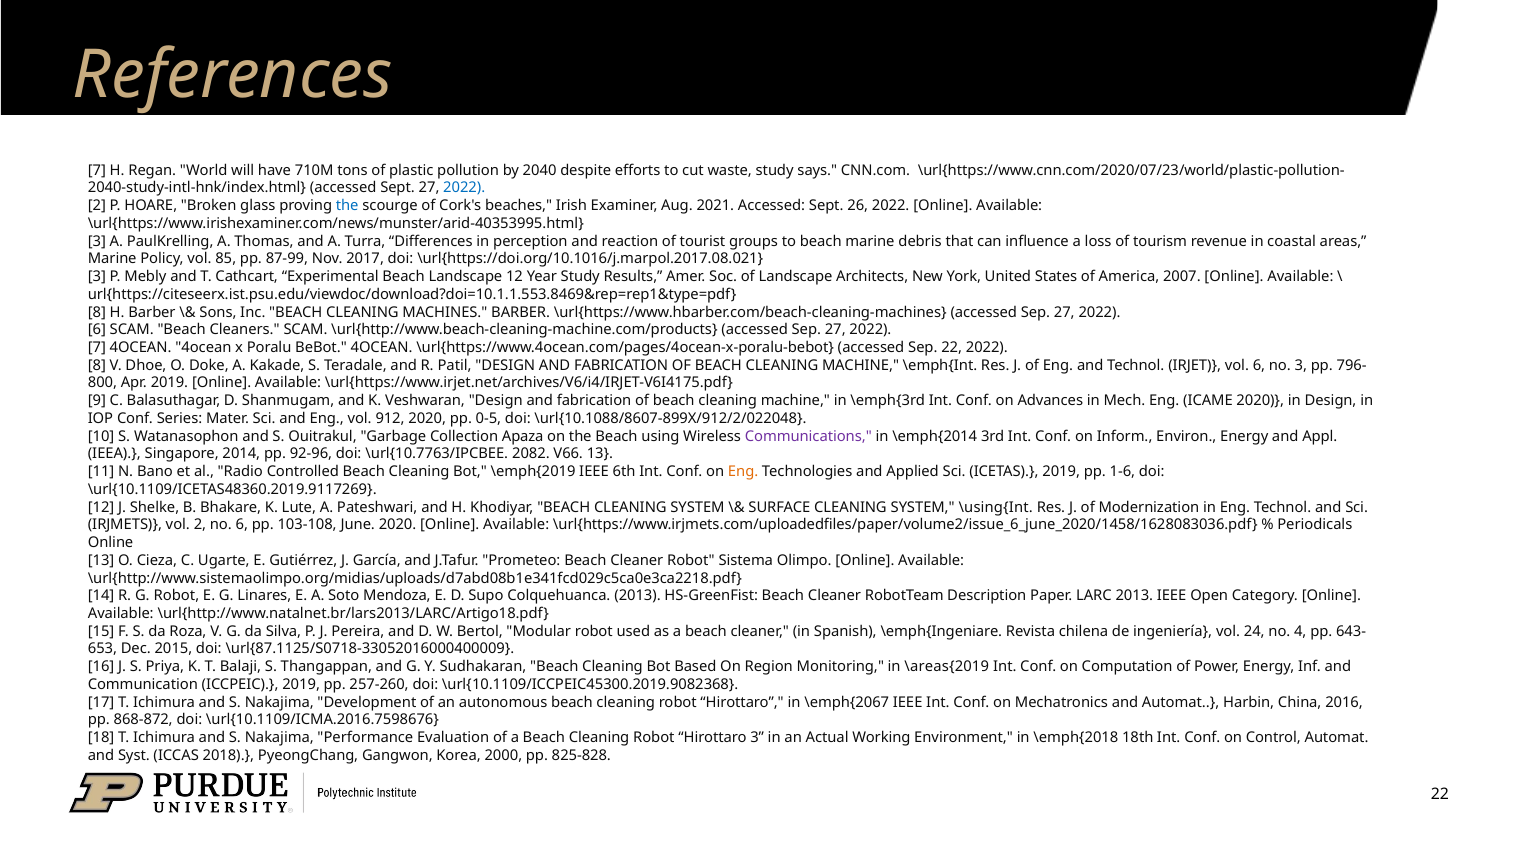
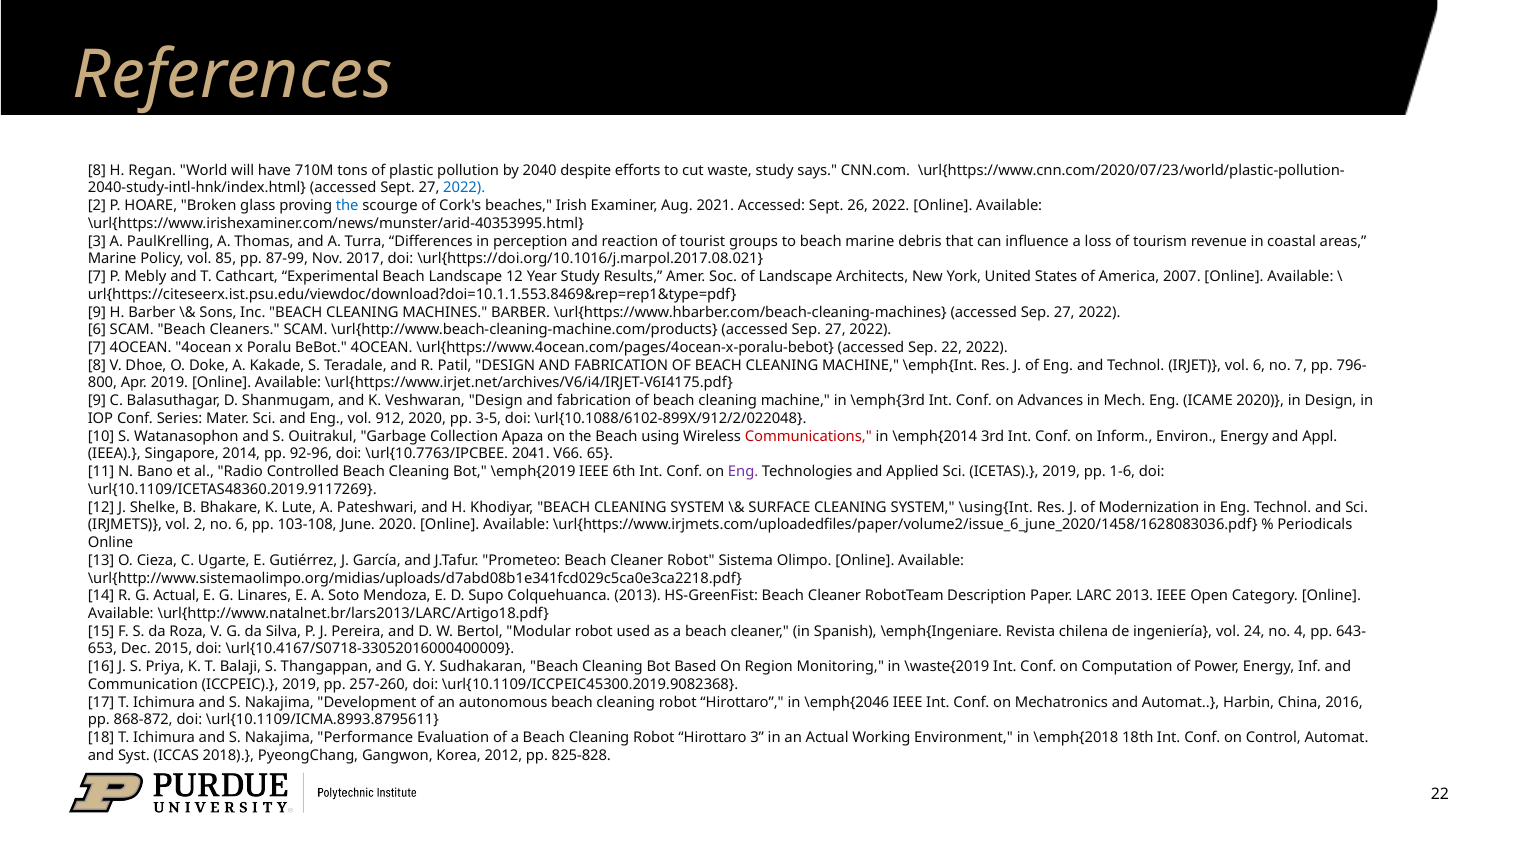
7 at (97, 170): 7 -> 8
3 at (97, 277): 3 -> 7
8 at (97, 312): 8 -> 9
no 3: 3 -> 7
0-5: 0-5 -> 3-5
\url{10.1088/8607-899X/912/2/022048: \url{10.1088/8607-899X/912/2/022048 -> \url{10.1088/6102-899X/912/2/022048
Communications colour: purple -> red
2082: 2082 -> 2041
V66 13: 13 -> 65
Eng at (743, 472) colour: orange -> purple
G Robot: Robot -> Actual
\url{87.1125/S0718-33052016000400009: \url{87.1125/S0718-33052016000400009 -> \url{10.4167/S0718-33052016000400009
\areas{2019: \areas{2019 -> \waste{2019
\emph{2067: \emph{2067 -> \emph{2046
\url{10.1109/ICMA.2016.7598676: \url{10.1109/ICMA.2016.7598676 -> \url{10.1109/ICMA.8993.8795611
2000: 2000 -> 2012
